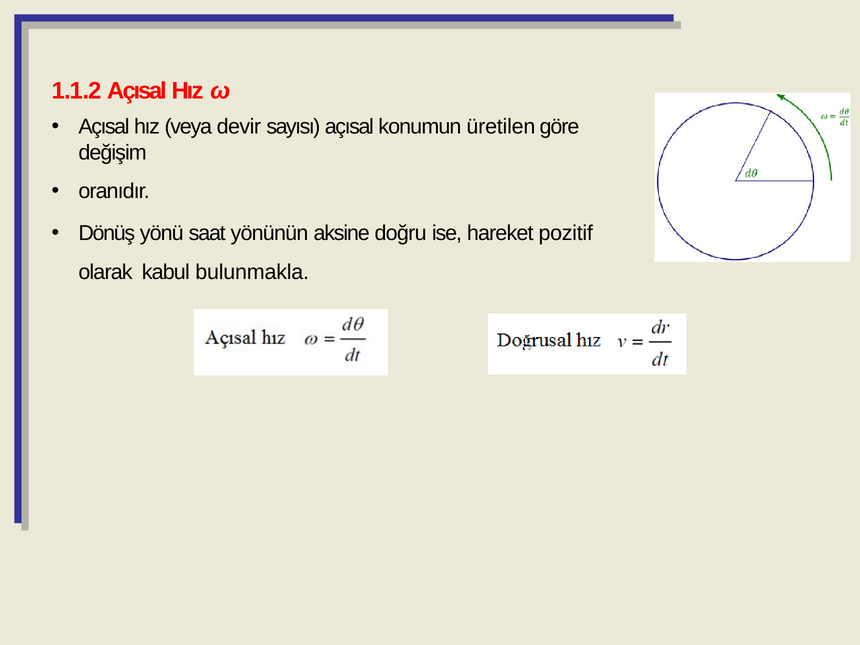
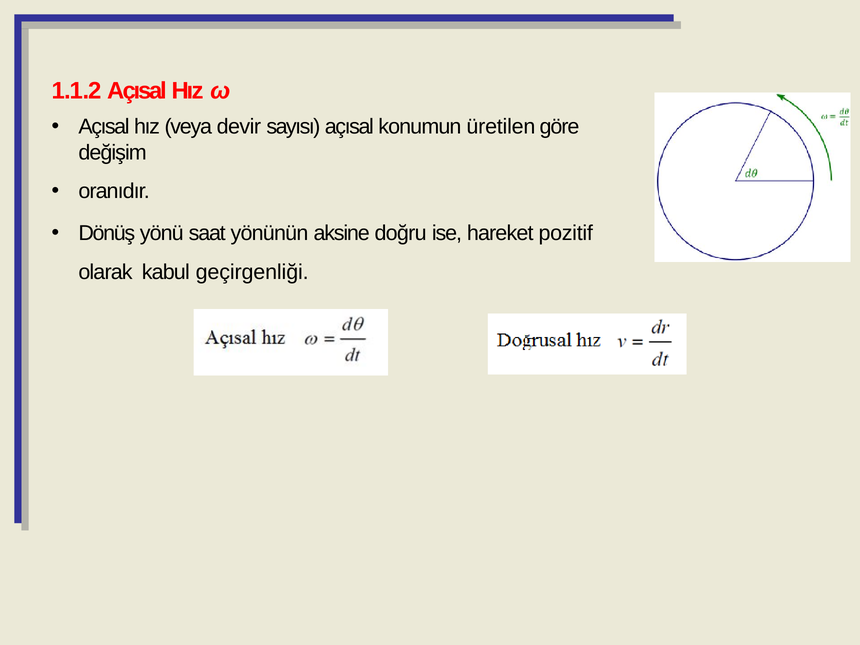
bulunmakla: bulunmakla -> geçirgenliği
